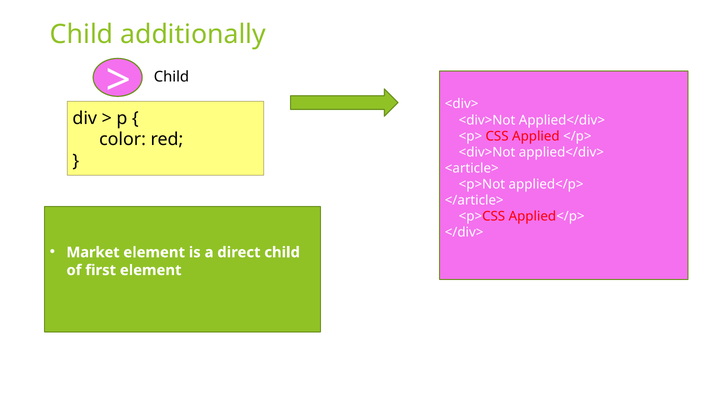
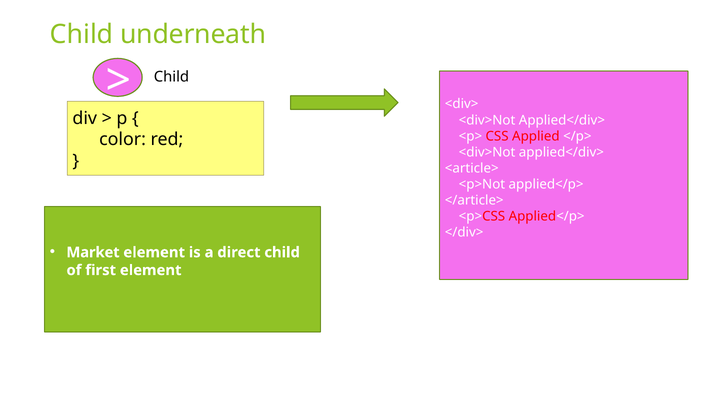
additionally: additionally -> underneath
